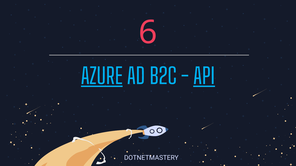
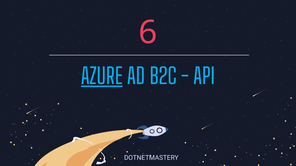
API underline: present -> none
